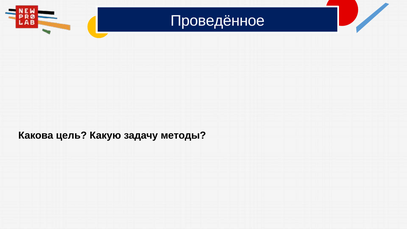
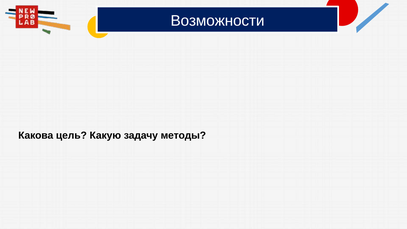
Проведённое: Проведённое -> Возможности
